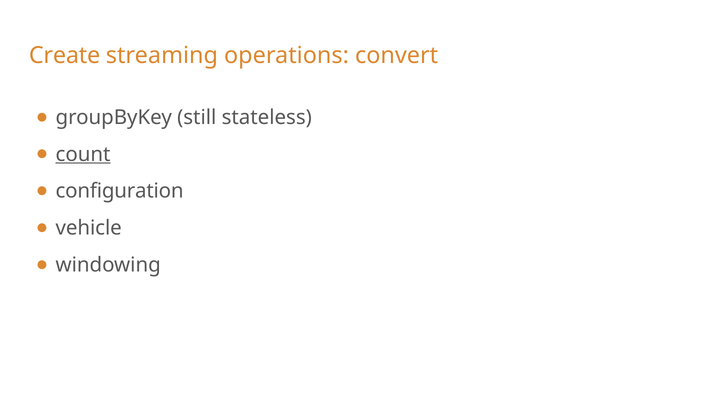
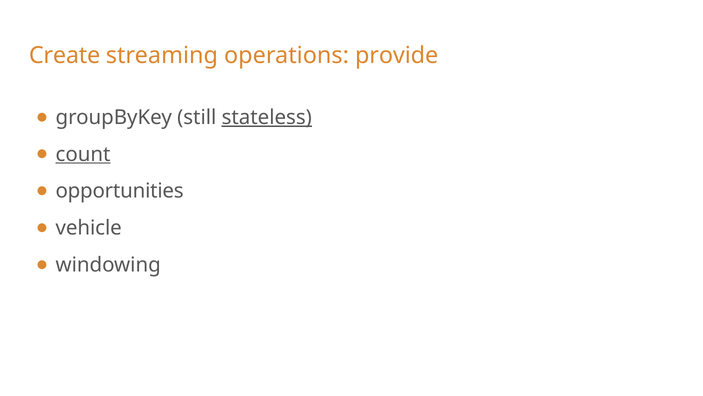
convert: convert -> provide
stateless underline: none -> present
configuration: configuration -> opportunities
